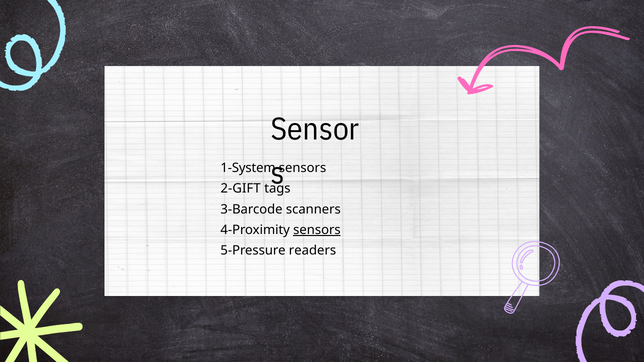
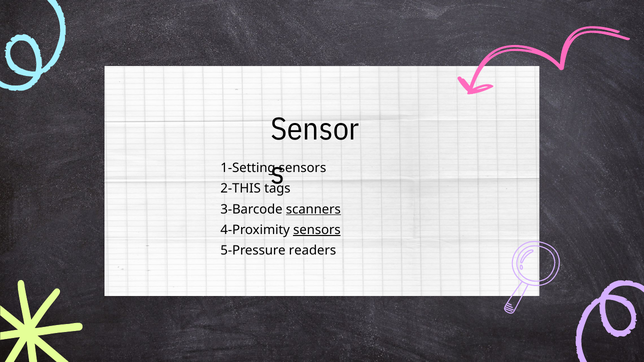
1-System: 1-System -> 1-Setting
2-GIFT: 2-GIFT -> 2-THIS
scanners underline: none -> present
